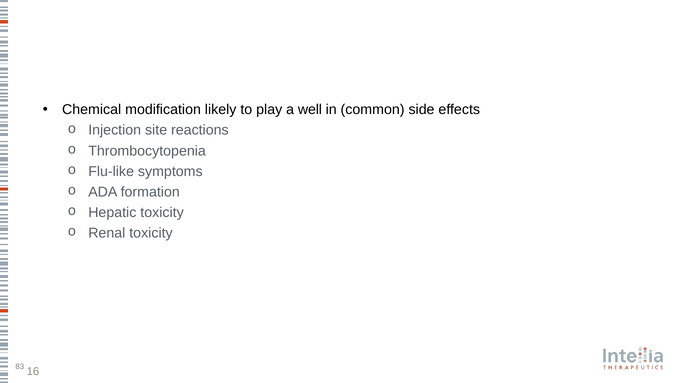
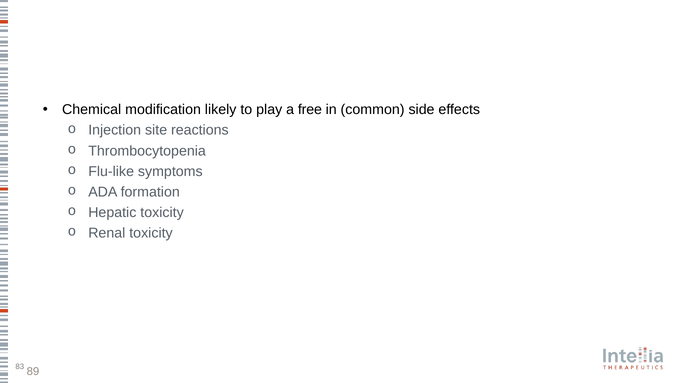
well: well -> free
16: 16 -> 89
